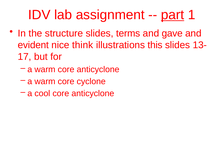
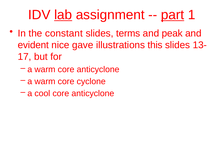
lab underline: none -> present
structure: structure -> constant
gave: gave -> peak
think: think -> gave
